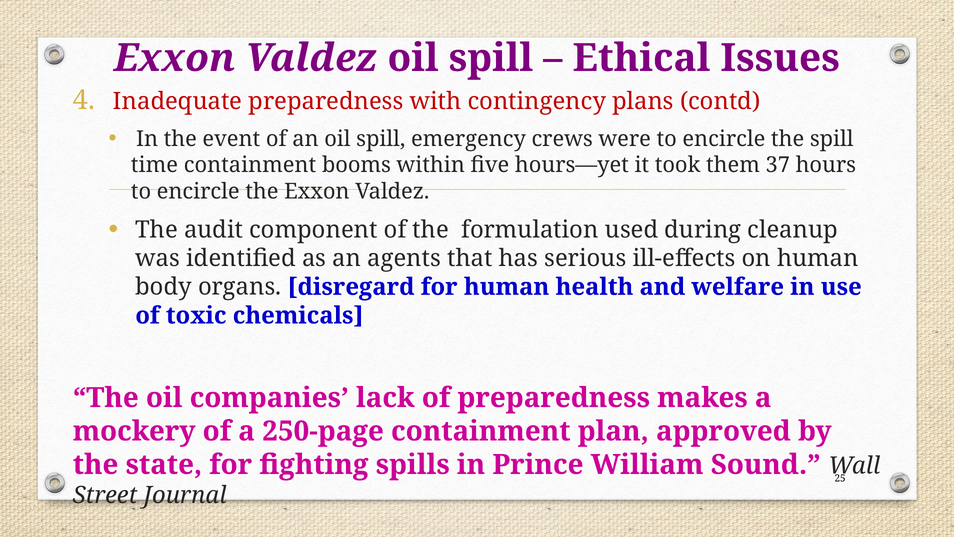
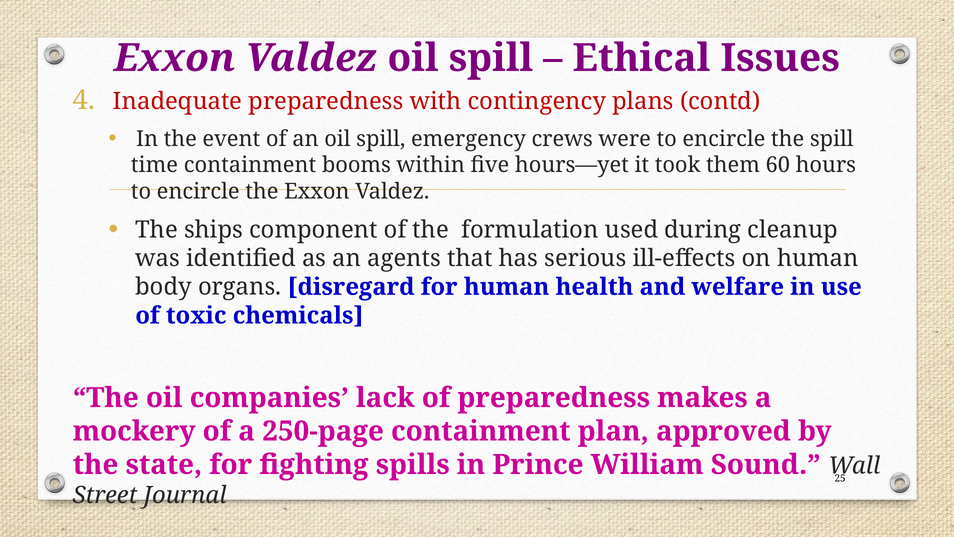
37: 37 -> 60
audit: audit -> ships
